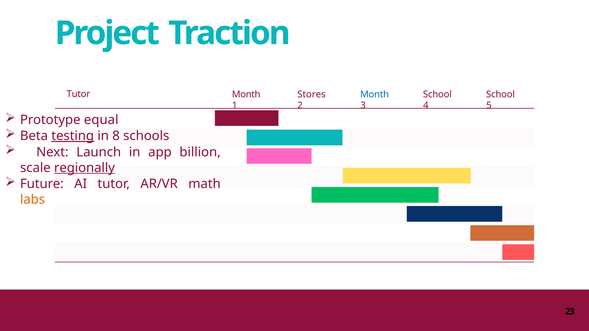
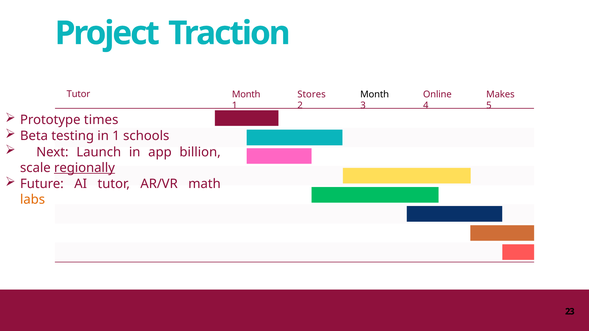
Month at (375, 94) colour: blue -> black
School at (437, 94): School -> Online
School at (500, 94): School -> Makes
equal: equal -> times
testing underline: present -> none
in 8: 8 -> 1
